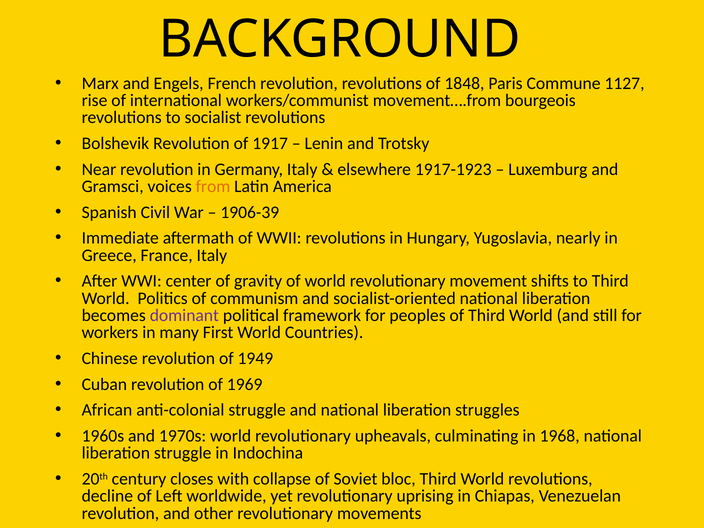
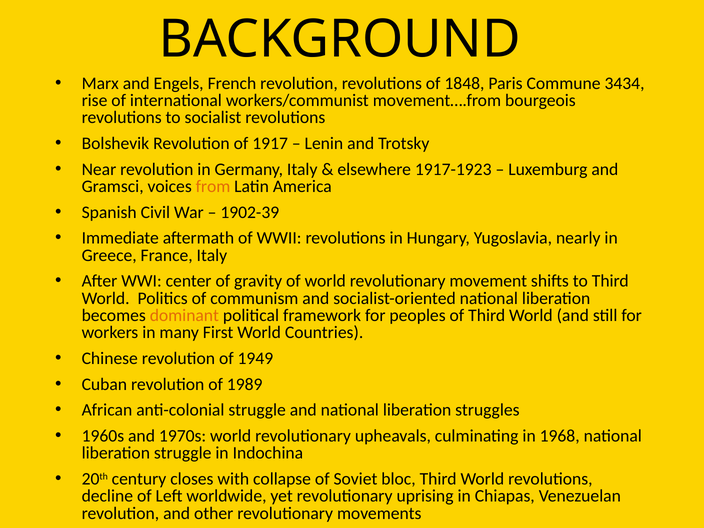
1127: 1127 -> 3434
1906-39: 1906-39 -> 1902-39
dominant colour: purple -> orange
1969: 1969 -> 1989
